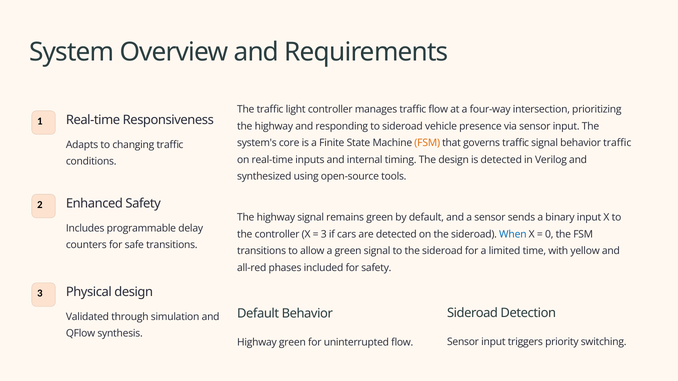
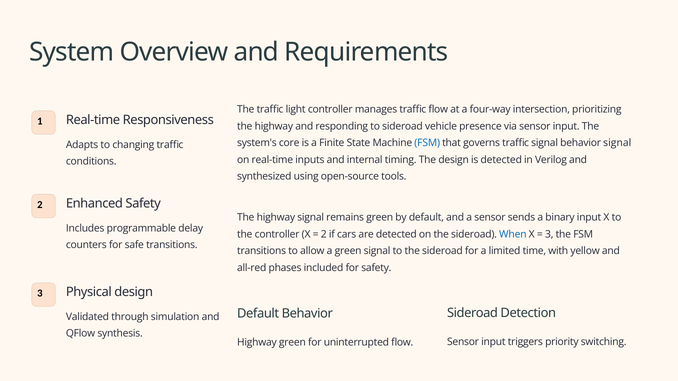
FSM at (427, 143) colour: orange -> blue
behavior traffic: traffic -> signal
3 at (324, 234): 3 -> 2
0 at (549, 234): 0 -> 3
